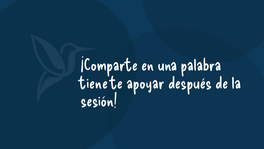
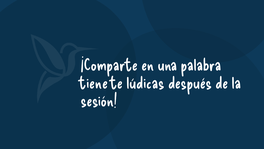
apoyar: apoyar -> lúdicas
